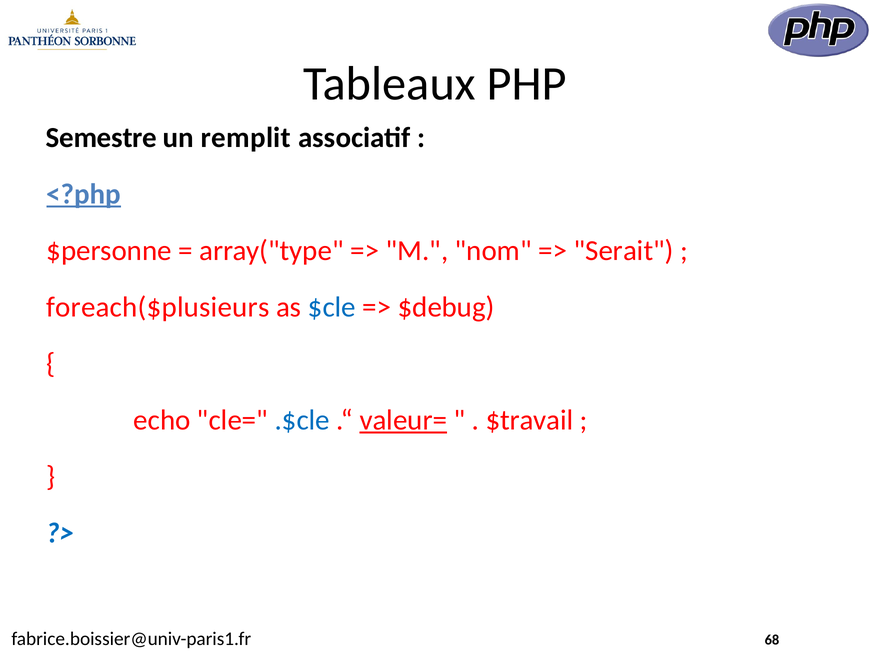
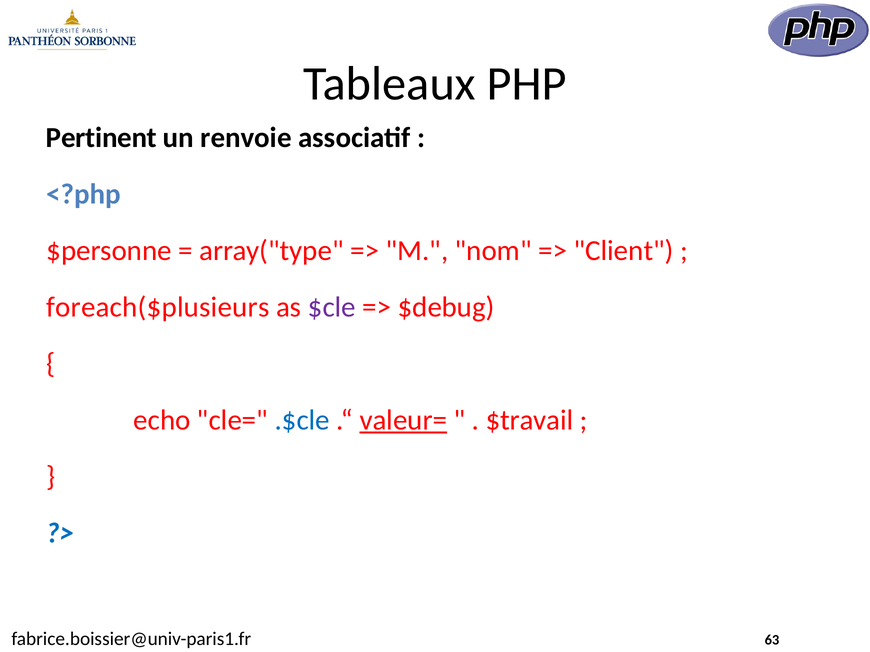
Semestre: Semestre -> Pertinent
remplit: remplit -> renvoie
<?php underline: present -> none
Serait: Serait -> Client
$cle colour: blue -> purple
68: 68 -> 63
